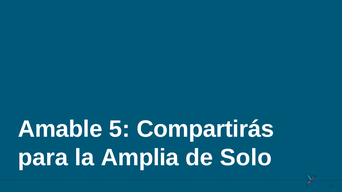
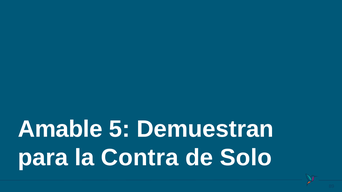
Compartirás: Compartirás -> Demuestran
Amplia: Amplia -> Contra
